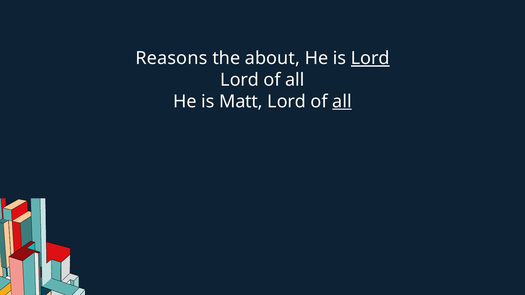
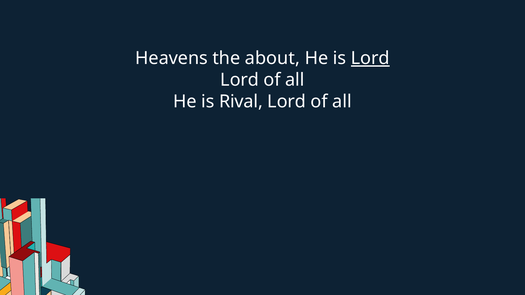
Reasons: Reasons -> Heavens
Matt: Matt -> Rival
all at (342, 102) underline: present -> none
